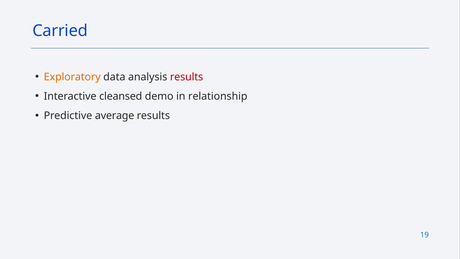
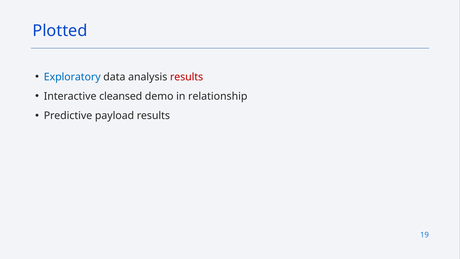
Carried: Carried -> Plotted
Exploratory colour: orange -> blue
average: average -> payload
